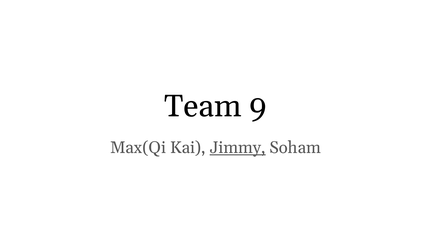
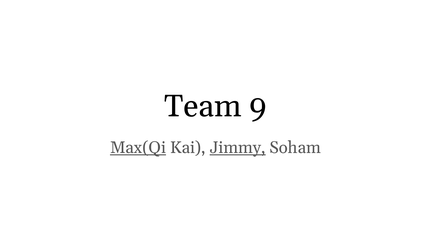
Max(Qi underline: none -> present
